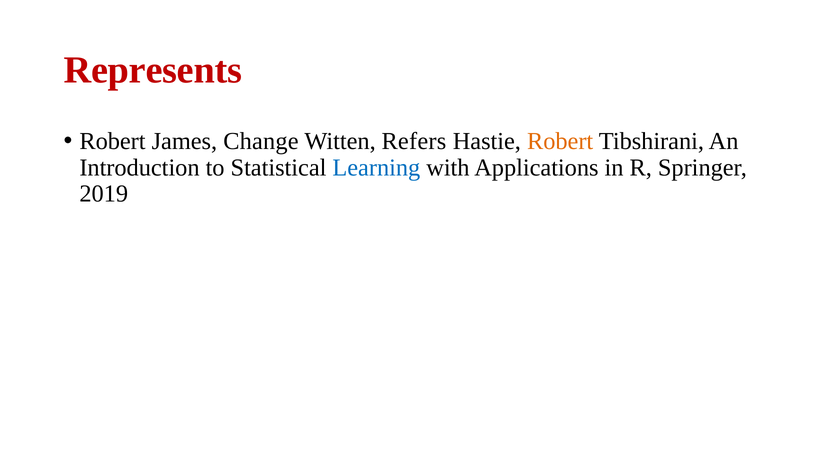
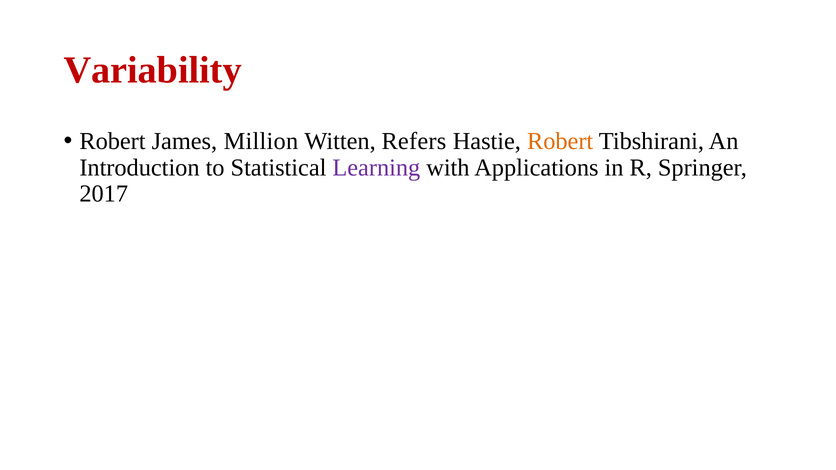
Represents: Represents -> Variability
Change: Change -> Million
Learning colour: blue -> purple
2019: 2019 -> 2017
